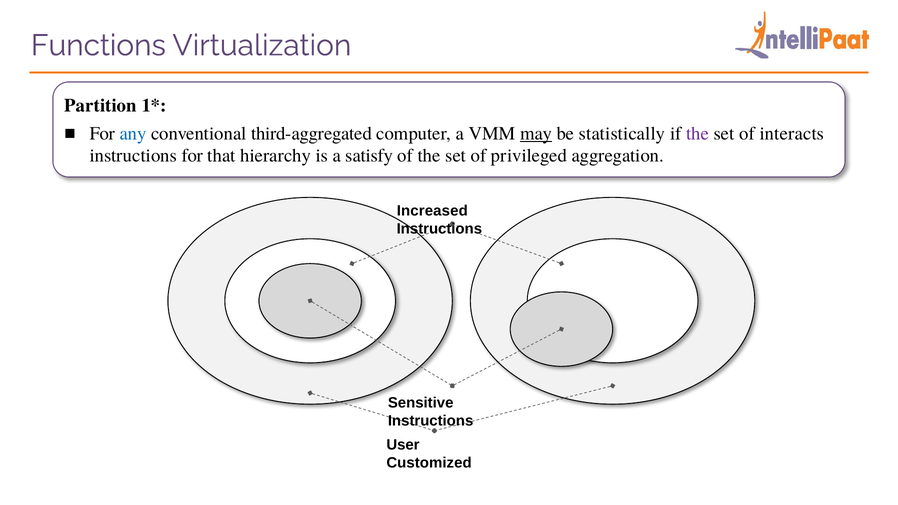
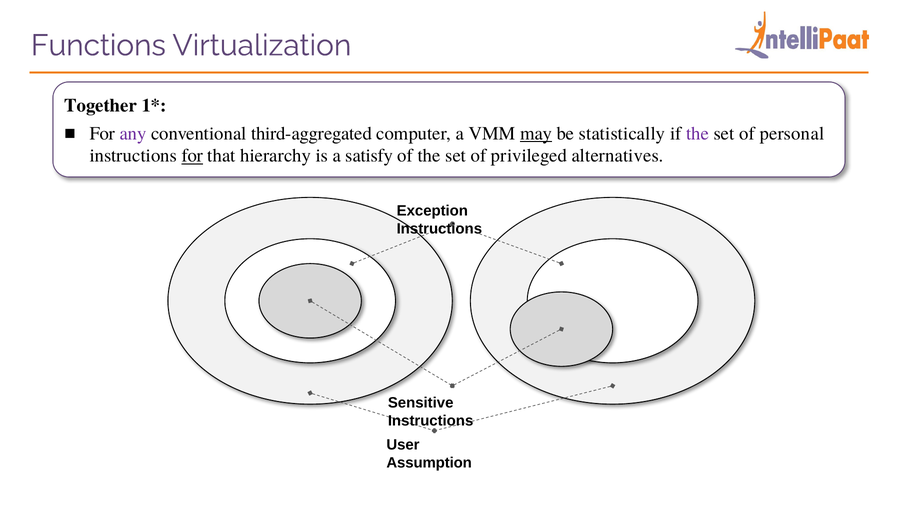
Partition: Partition -> Together
any colour: blue -> purple
interacts: interacts -> personal
for at (192, 156) underline: none -> present
aggregation: aggregation -> alternatives
Increased: Increased -> Exception
Customized: Customized -> Assumption
